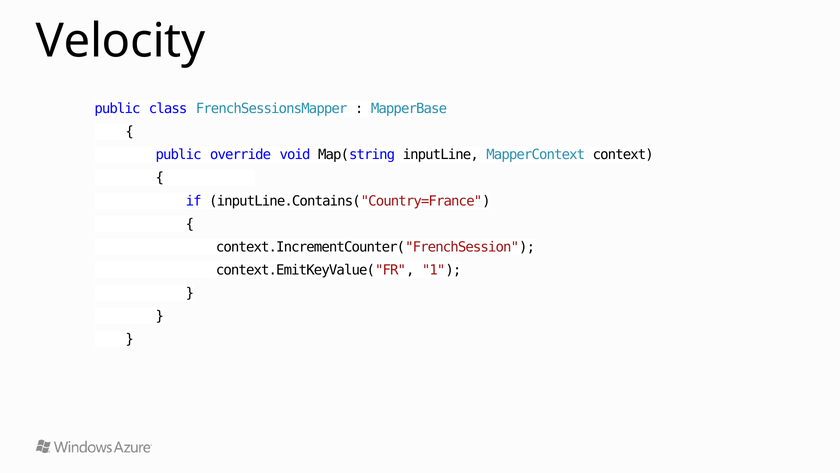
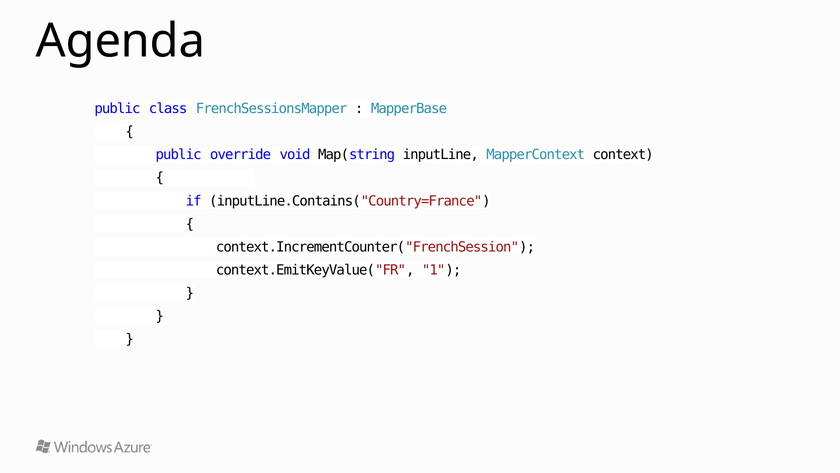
Velocity: Velocity -> Agenda
